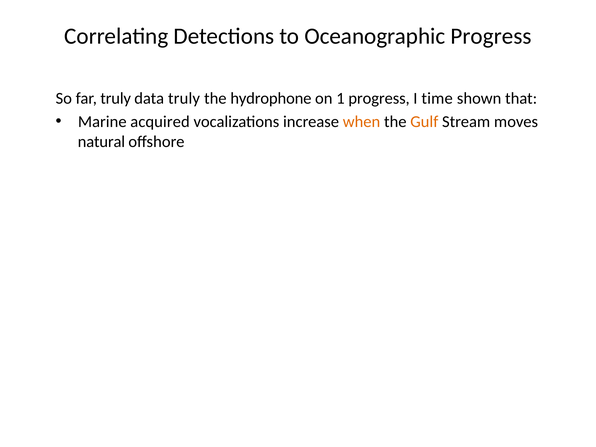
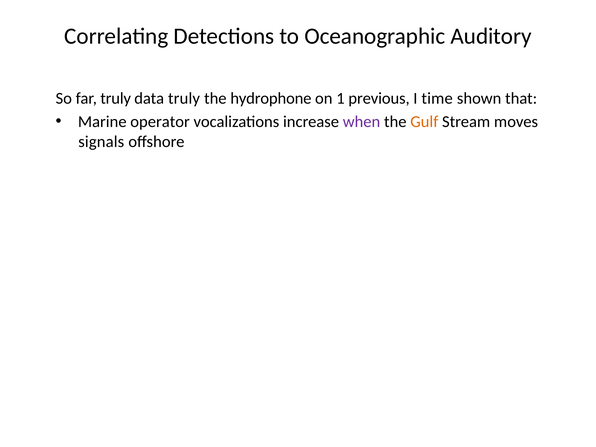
Oceanographic Progress: Progress -> Auditory
1 progress: progress -> previous
acquired: acquired -> operator
when colour: orange -> purple
natural: natural -> signals
